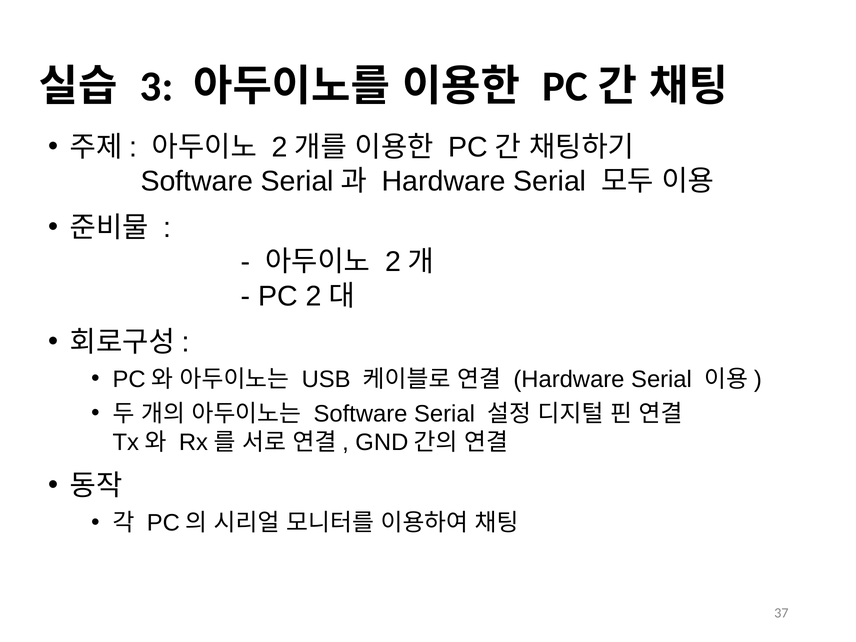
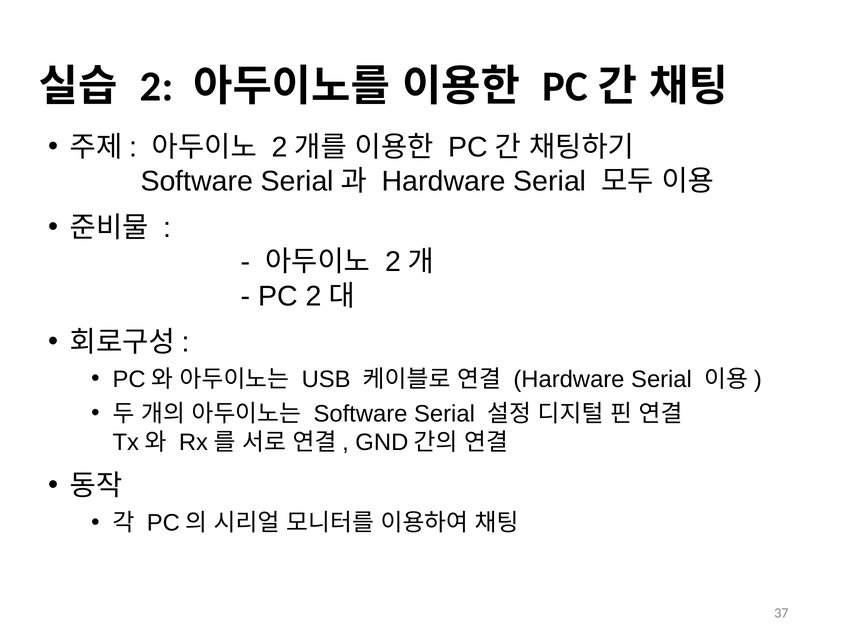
3: 3 -> 2
